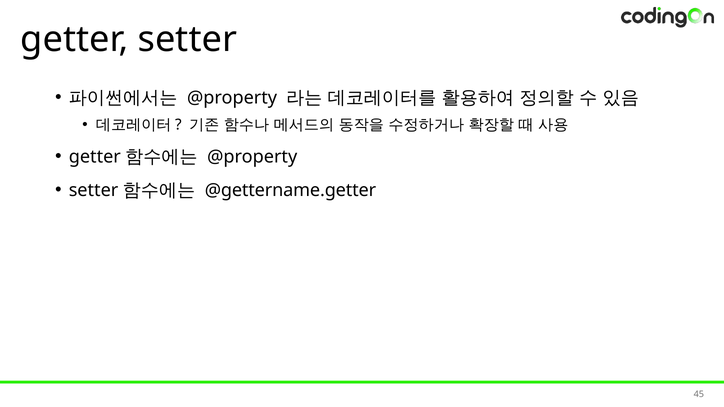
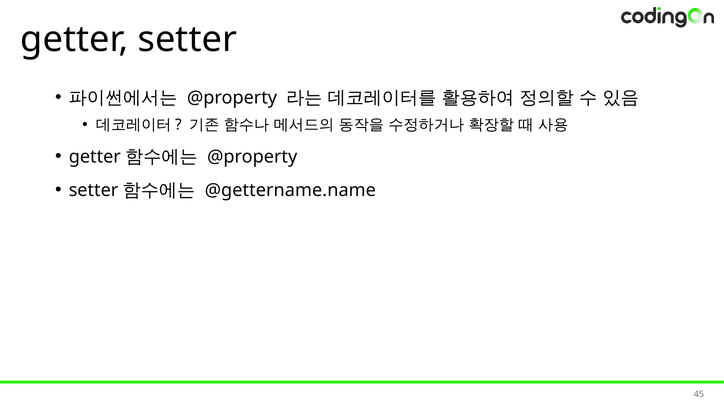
@gettername.getter: @gettername.getter -> @gettername.name
